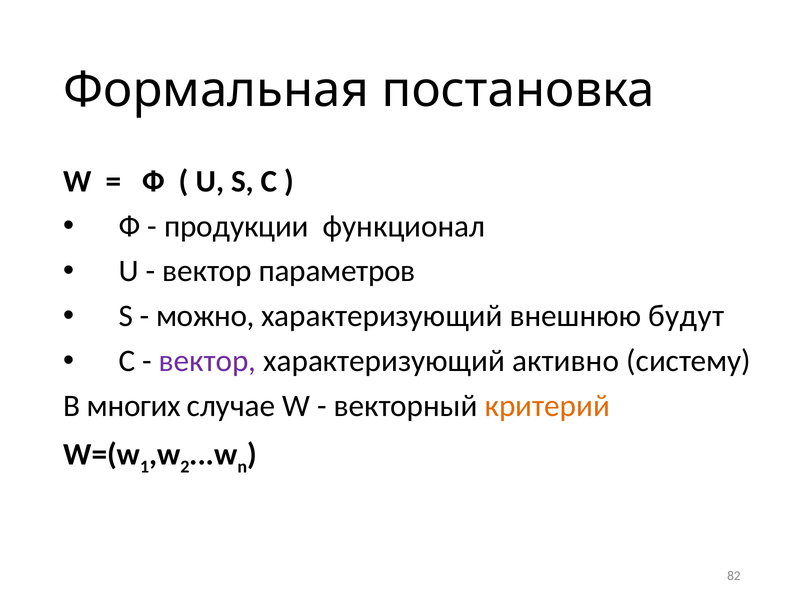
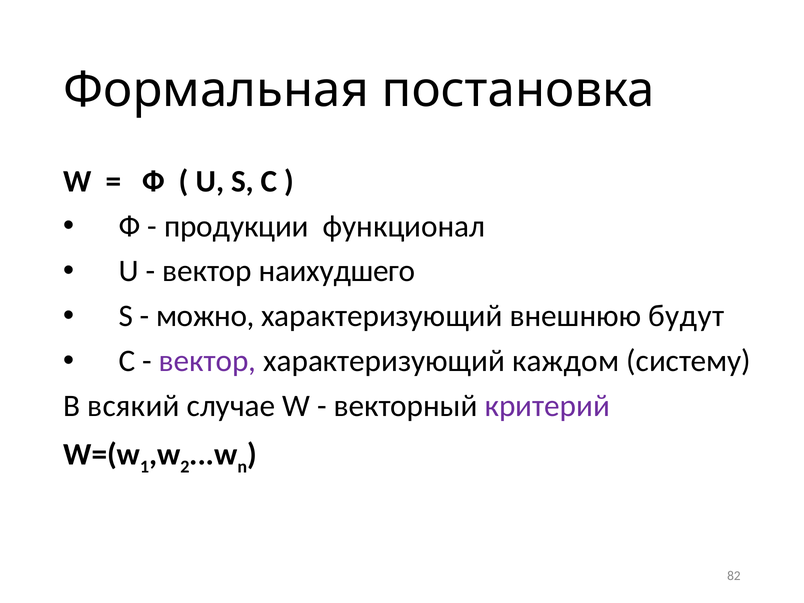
параметров: параметров -> наихудшего
активно: активно -> каждом
многих: многих -> всякий
критерий colour: orange -> purple
